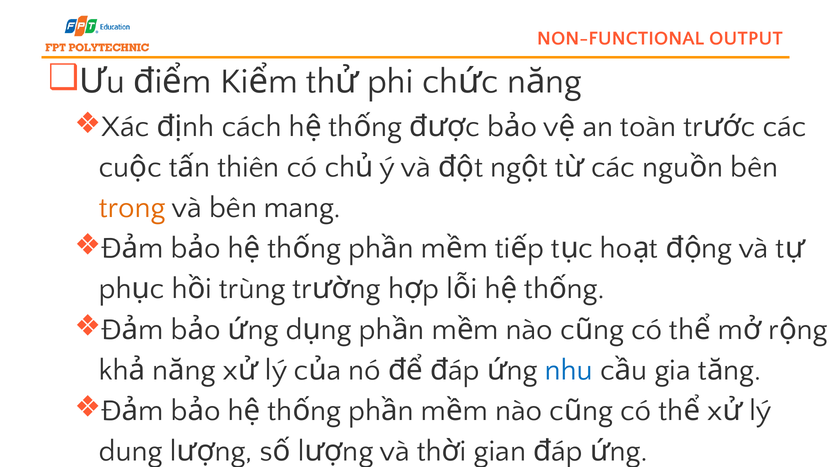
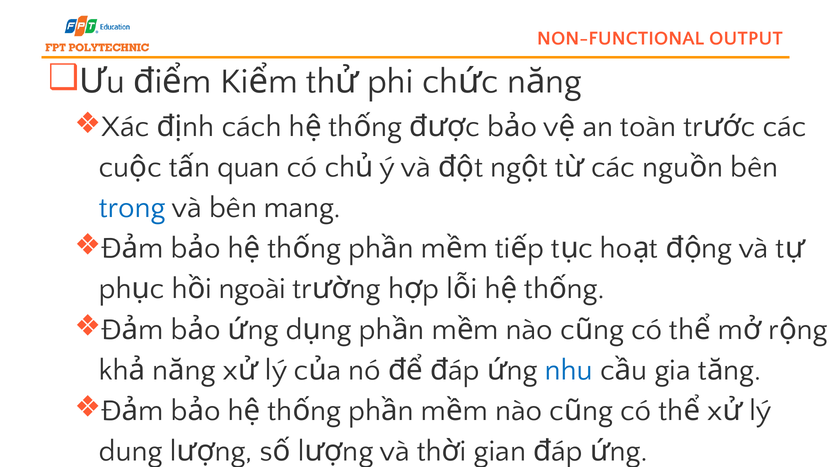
thiên: thiên -> quan
trong colour: orange -> blue
trùng: trùng -> ngoài
